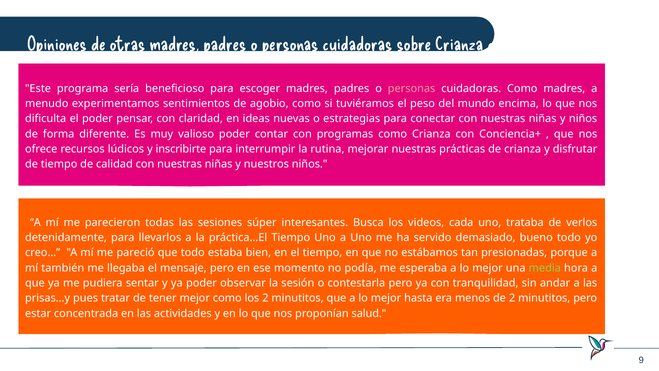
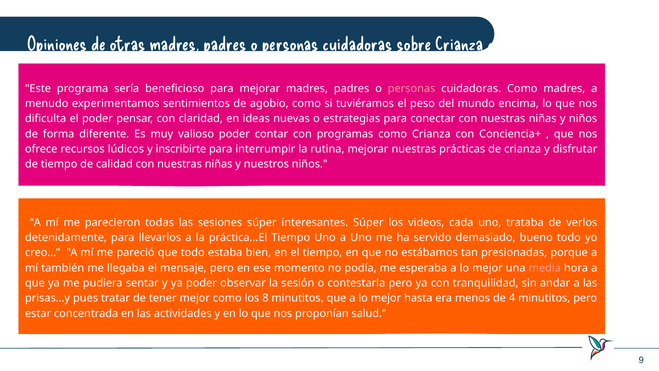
para escoger: escoger -> mejorar
interesantes Busca: Busca -> Súper
media colour: light green -> pink
los 2: 2 -> 8
de 2: 2 -> 4
